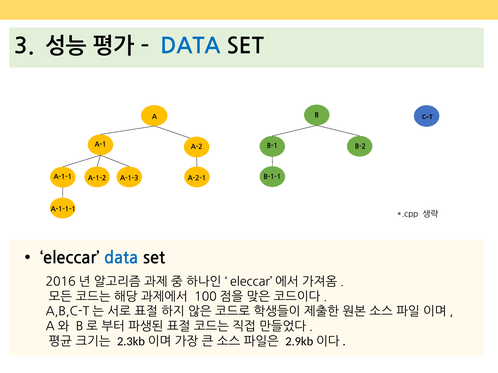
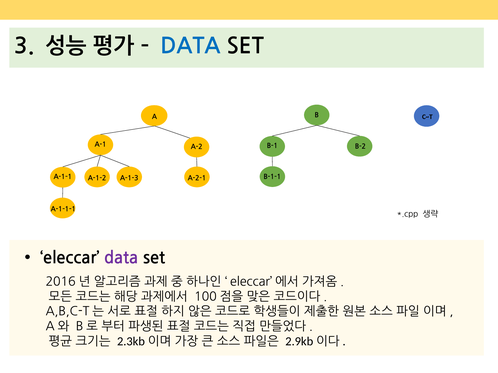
data at (121, 258) colour: blue -> purple
